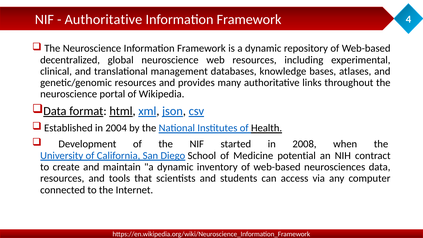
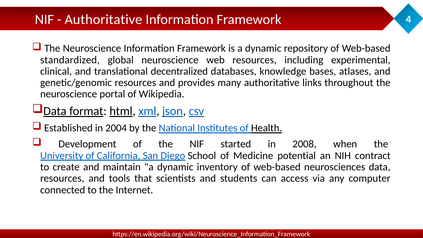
decentralized: decentralized -> standardized
management: management -> decentralized
